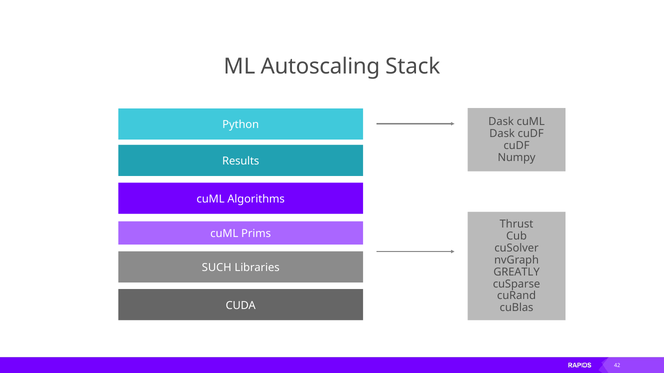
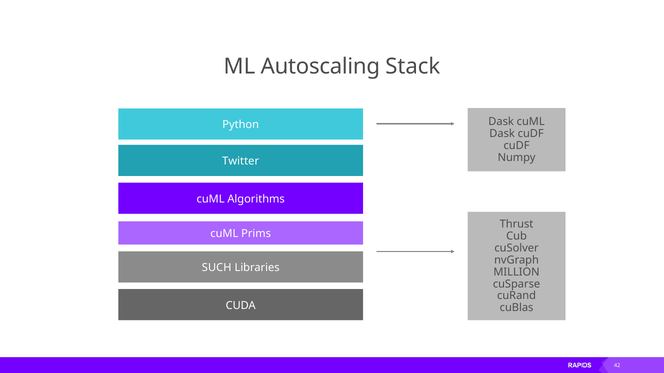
Results: Results -> Twitter
GREATLY: GREATLY -> MILLION
